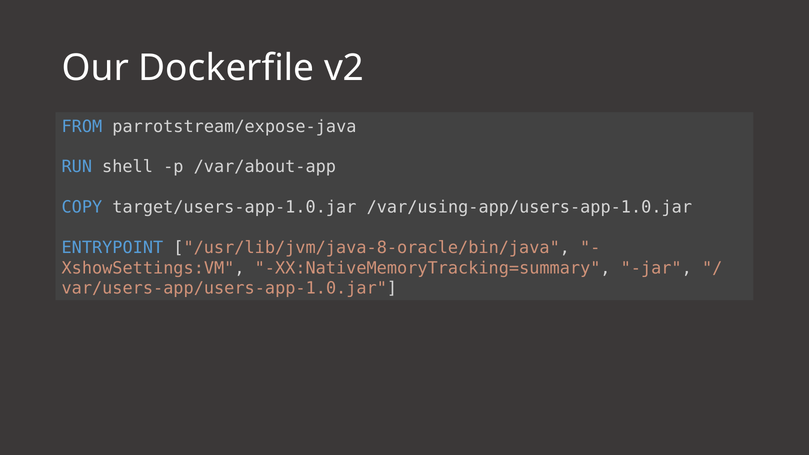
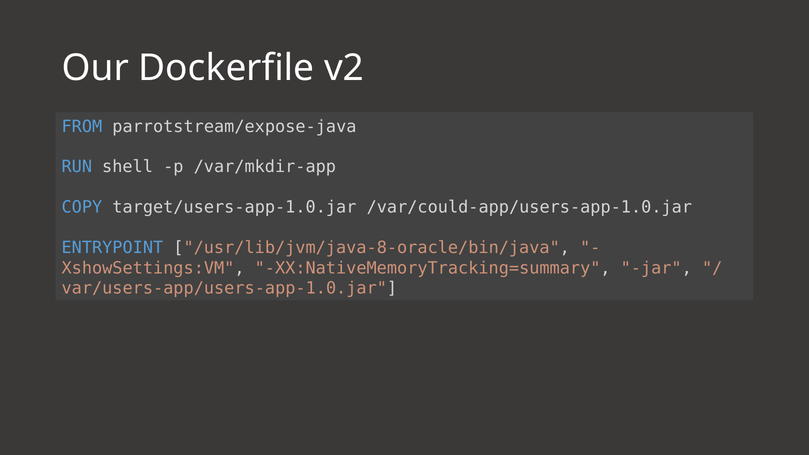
/var/about-app: /var/about-app -> /var/mkdir-app
/var/using-app/users-app-1.0.jar: /var/using-app/users-app-1.0.jar -> /var/could-app/users-app-1.0.jar
